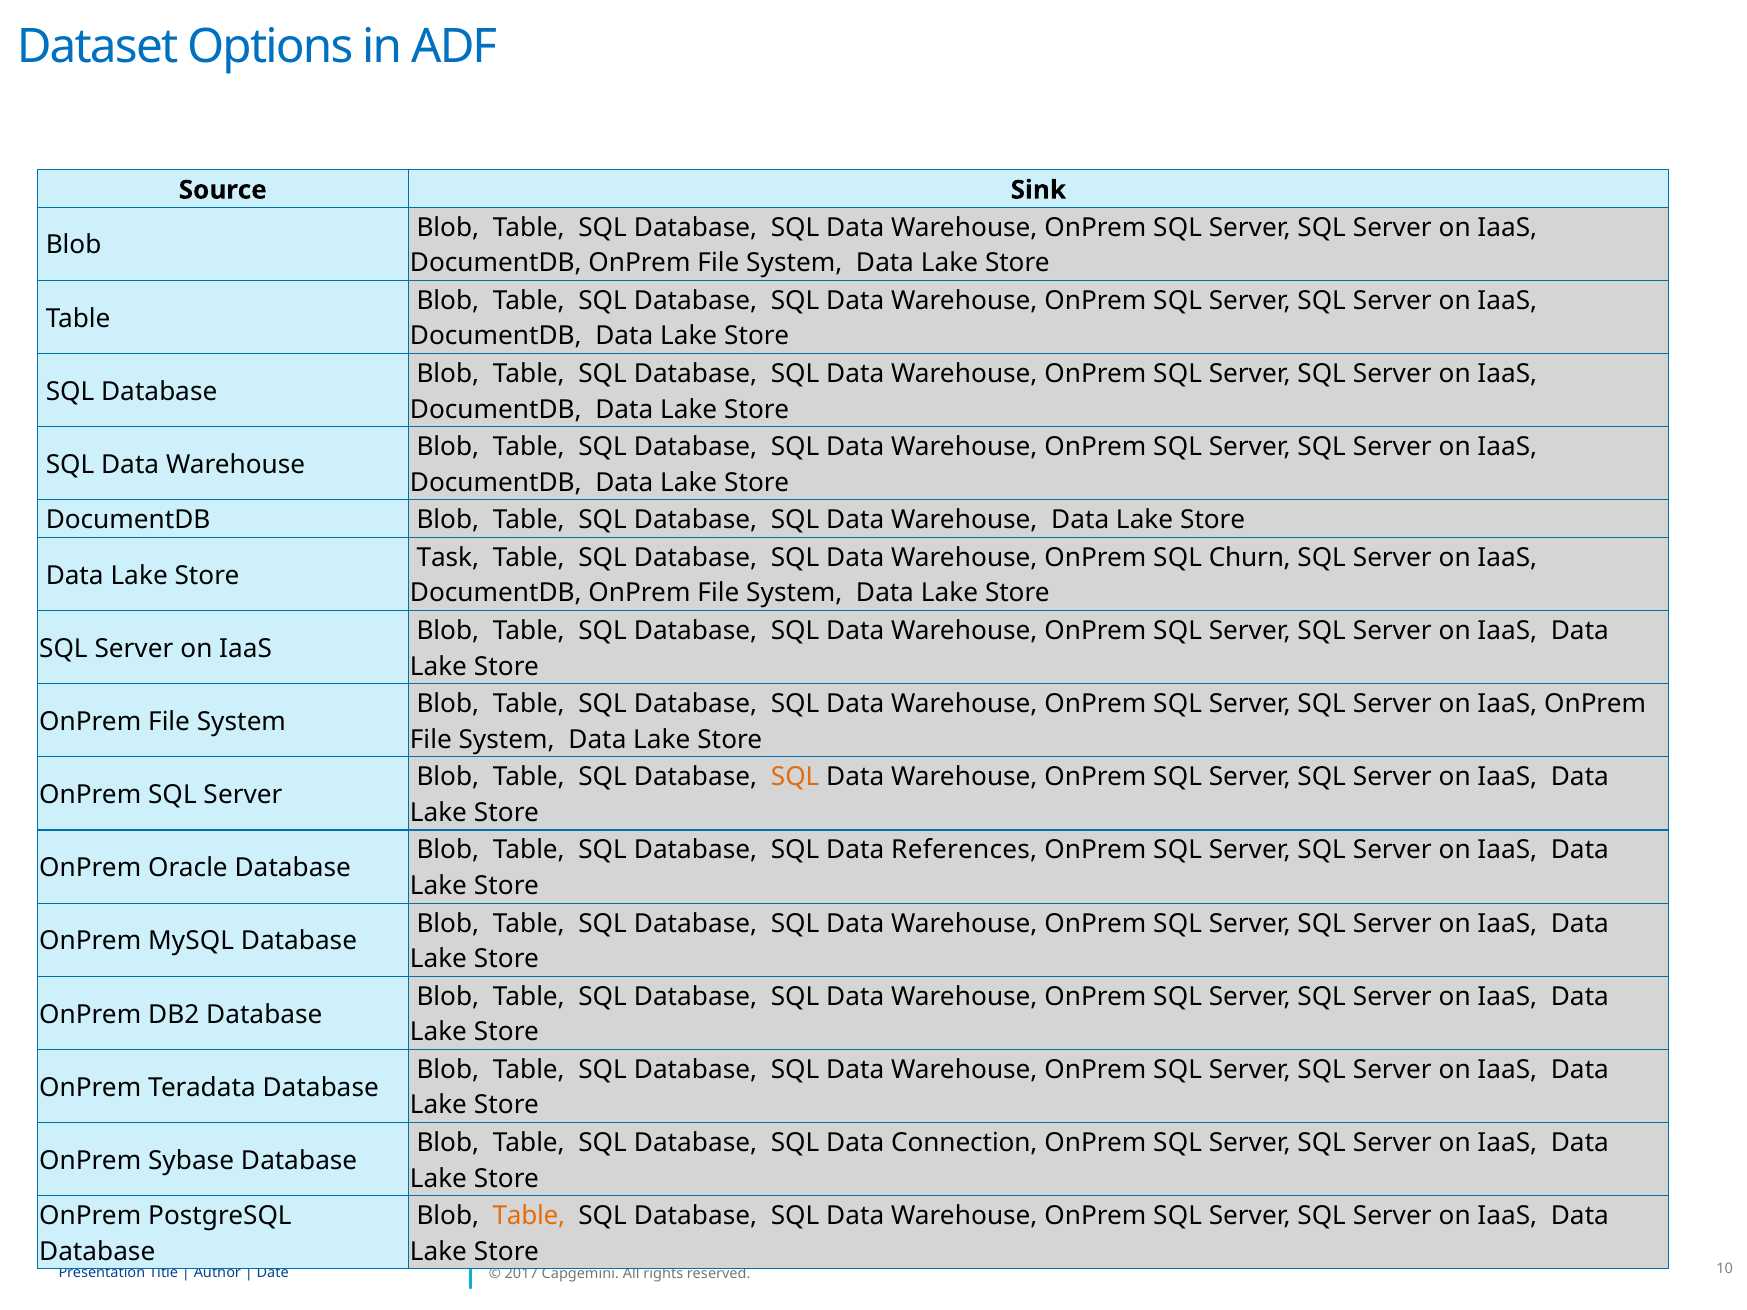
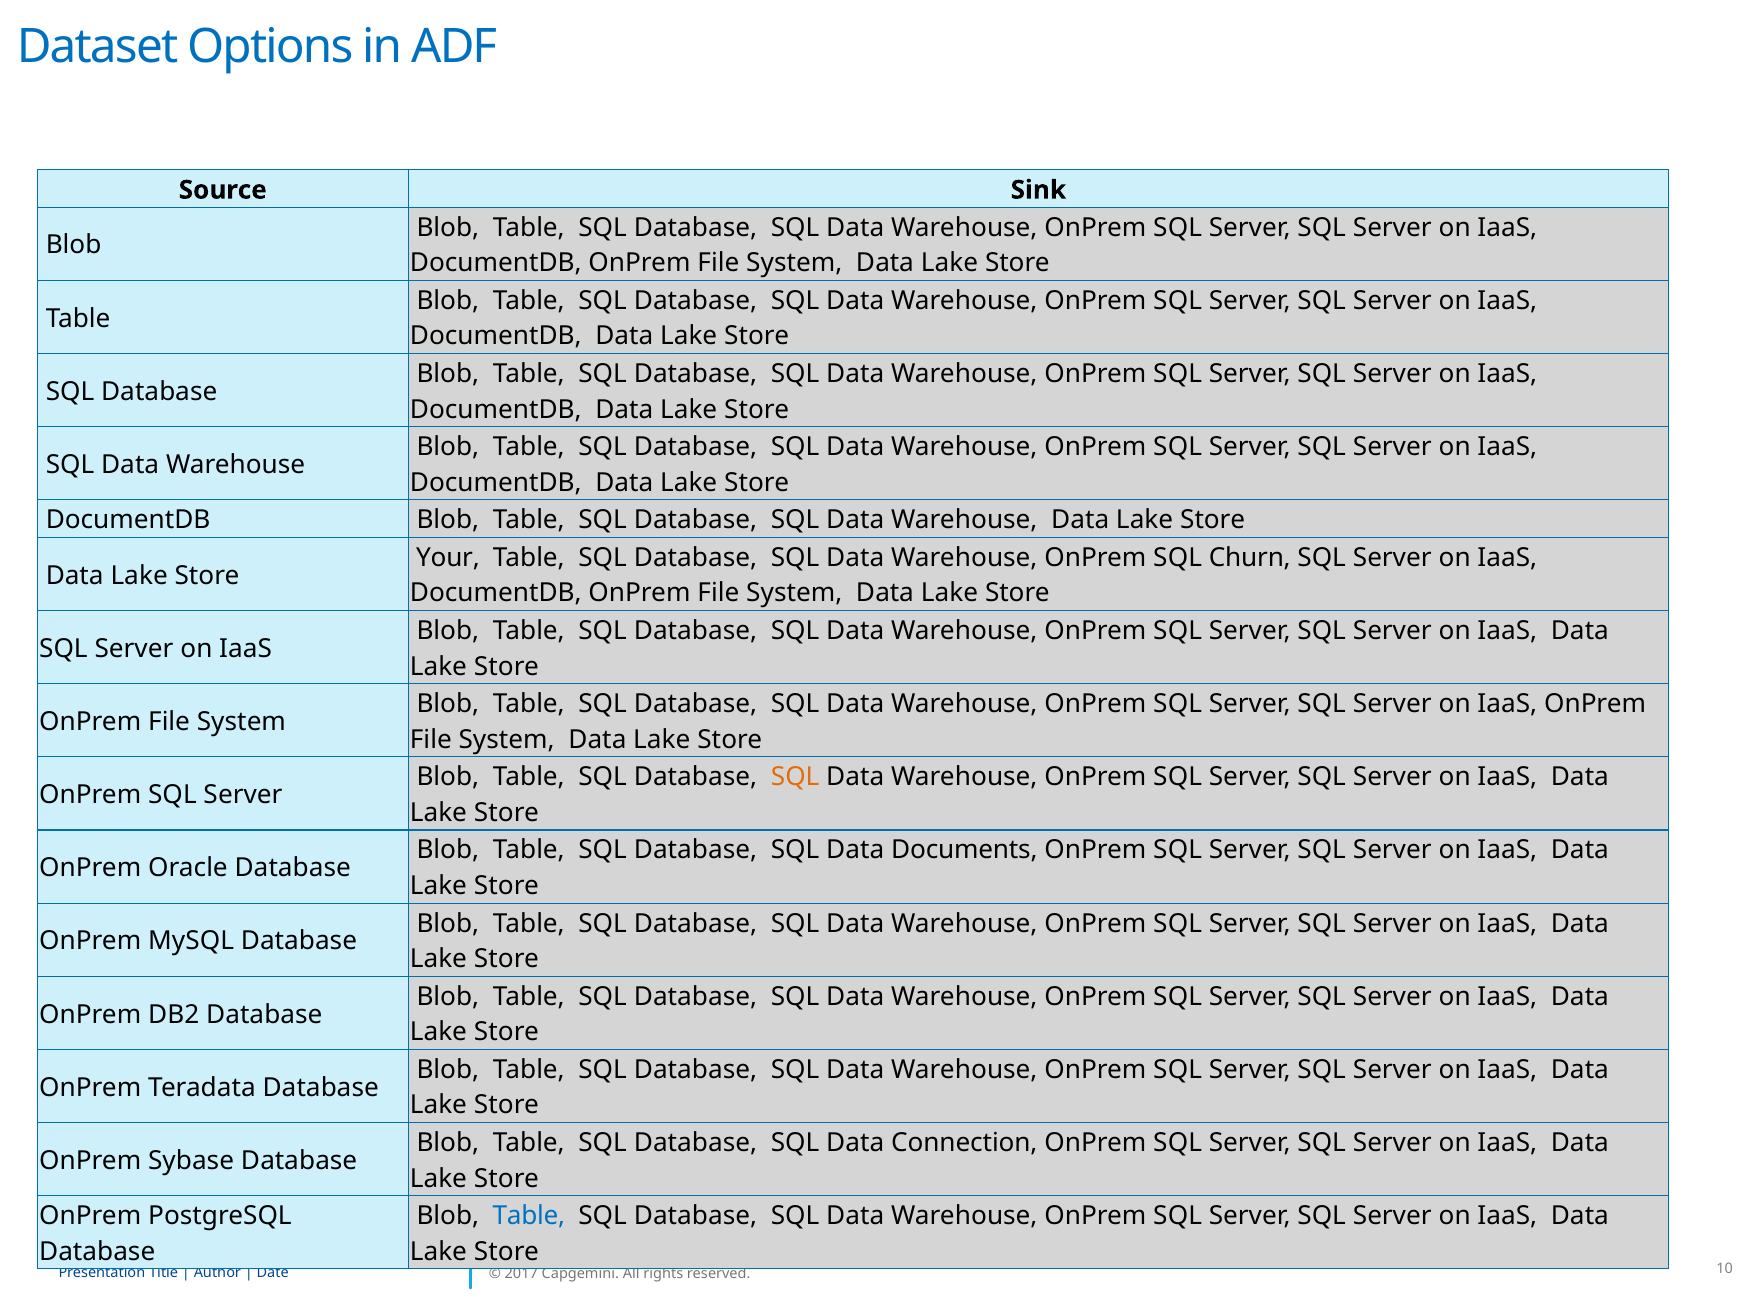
Task: Task -> Your
References: References -> Documents
Table at (529, 1216) colour: orange -> blue
